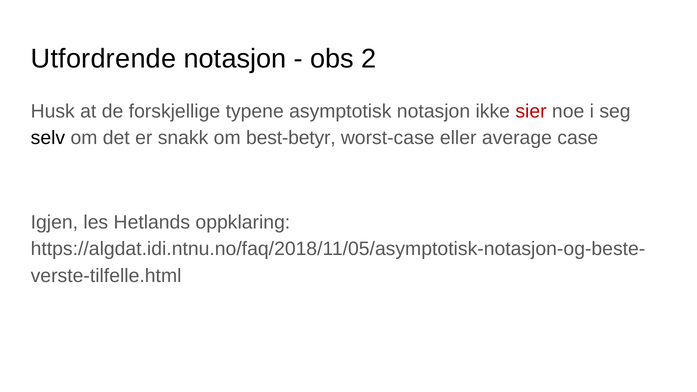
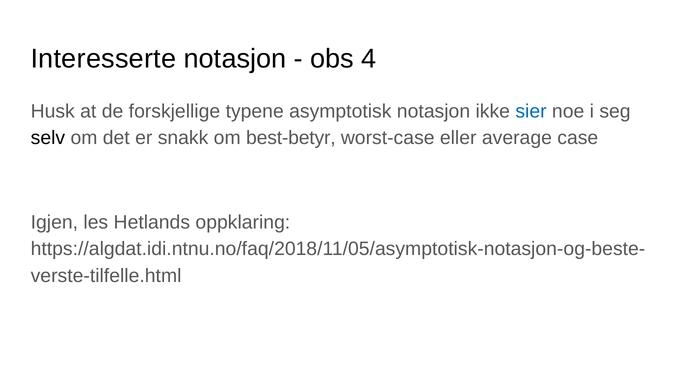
Utfordrende: Utfordrende -> Interesserte
2: 2 -> 4
sier colour: red -> blue
